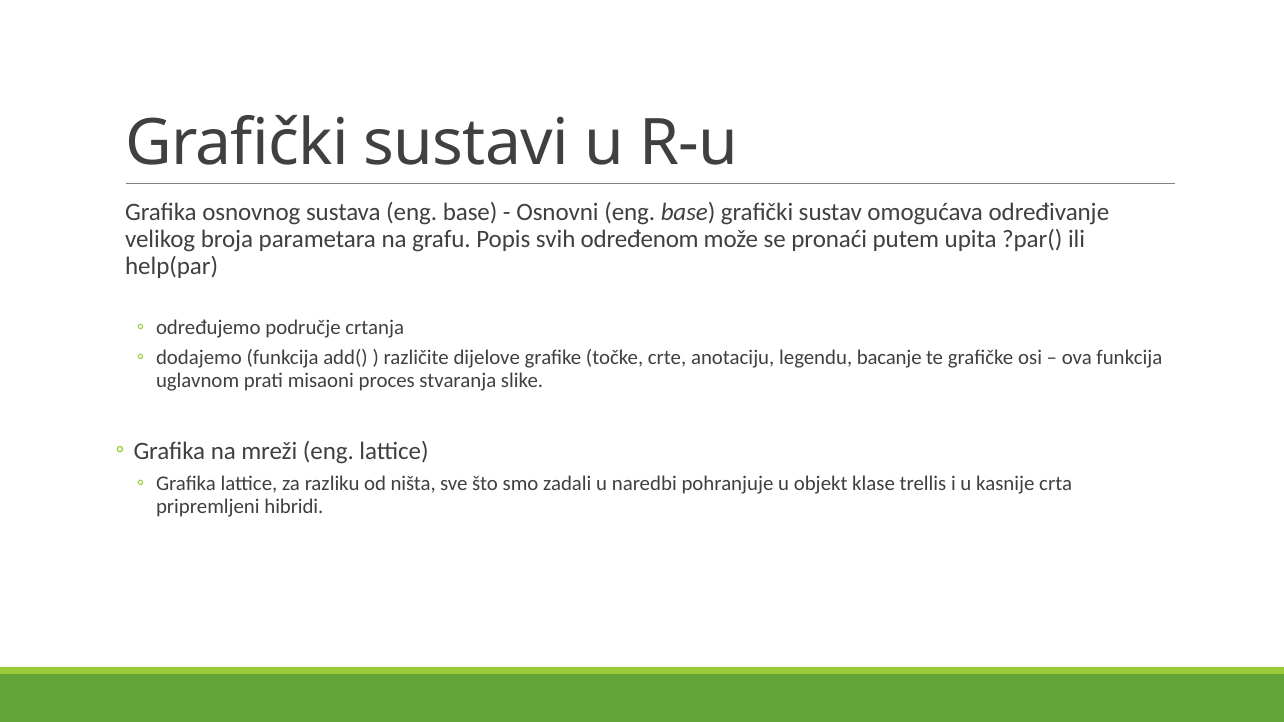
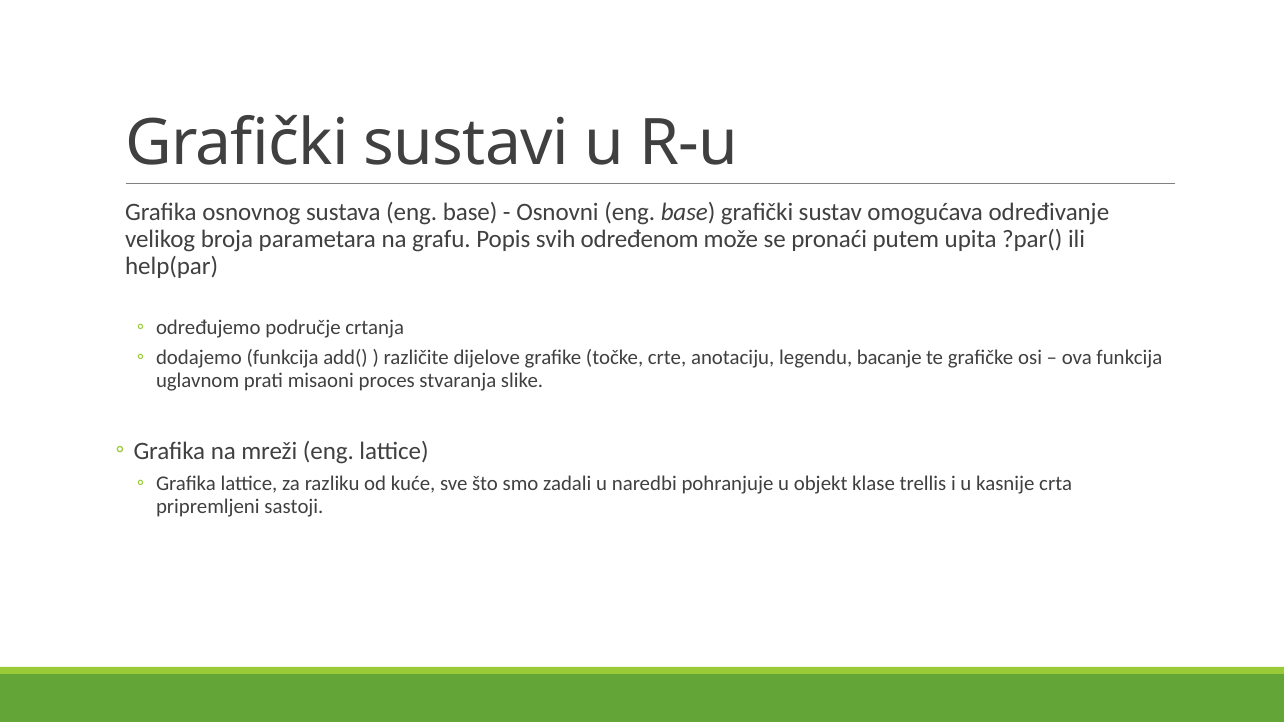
ništa: ništa -> kuće
hibridi: hibridi -> sastoji
